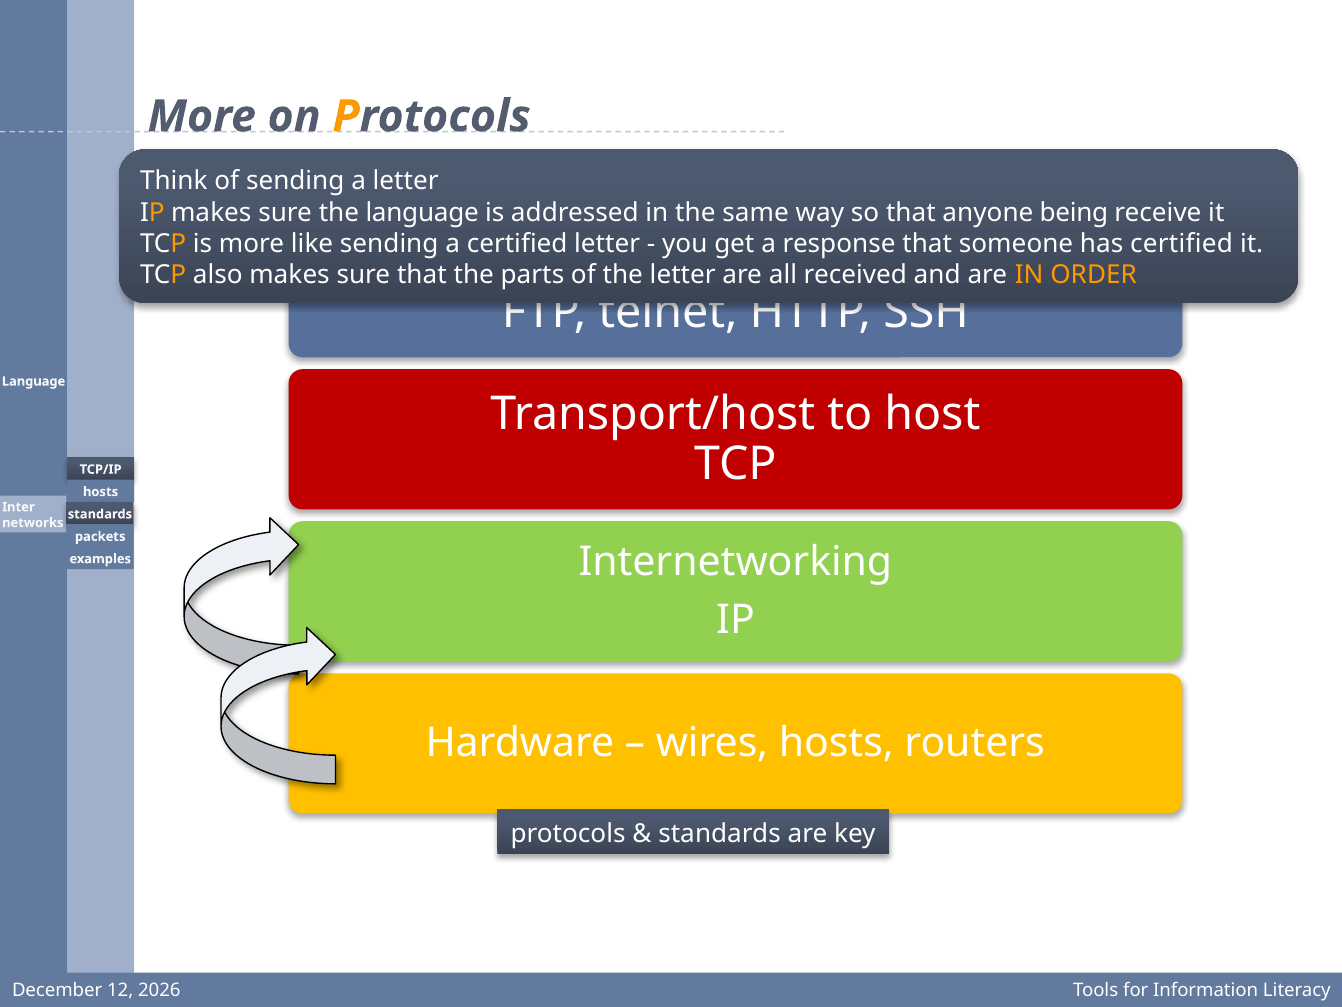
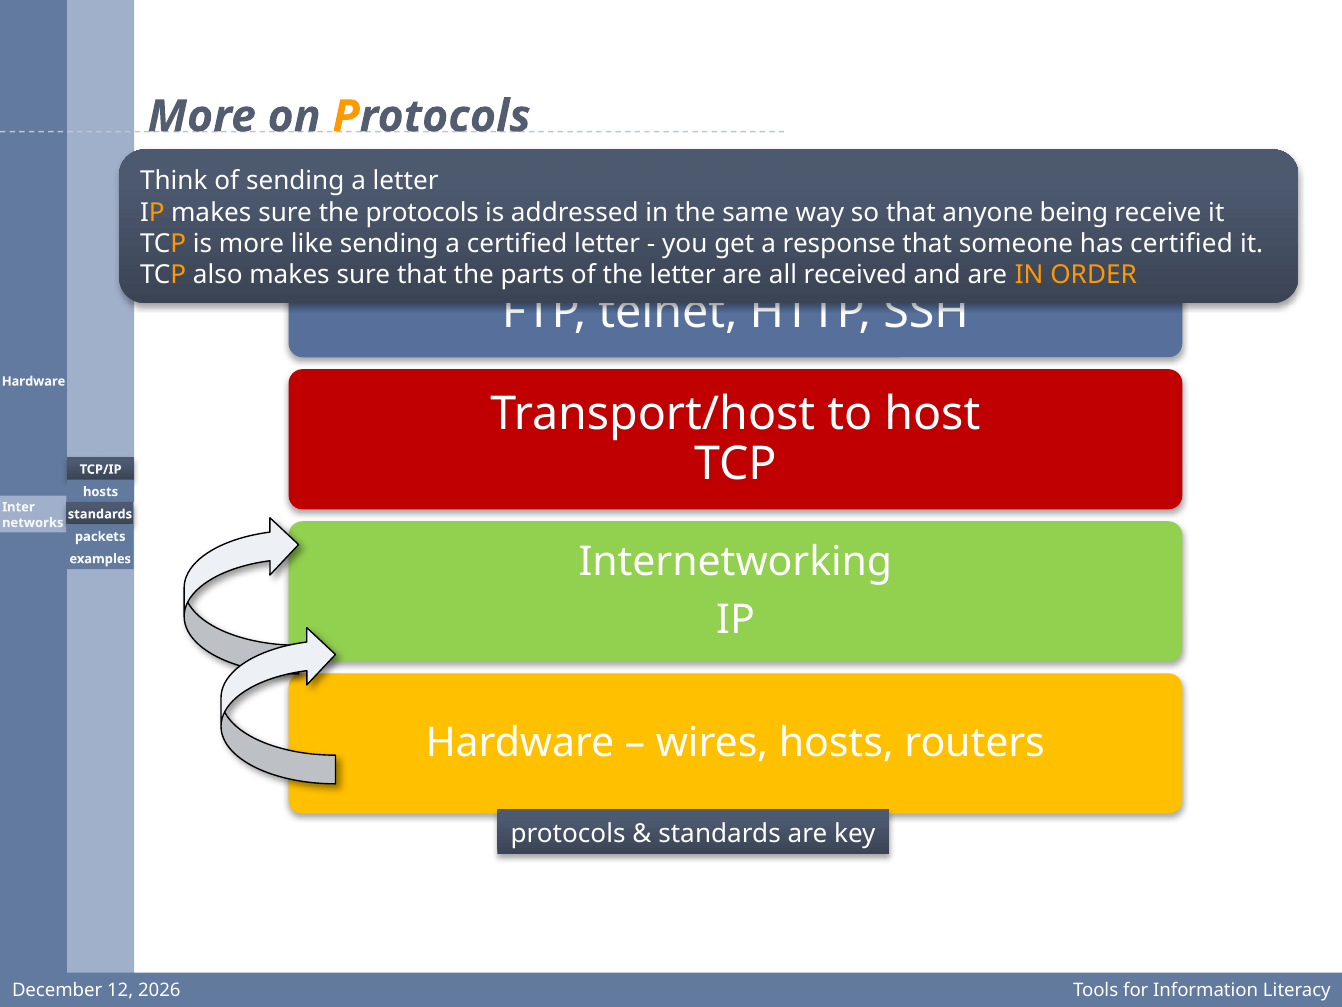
the language: language -> protocols
Language at (34, 381): Language -> Hardware
